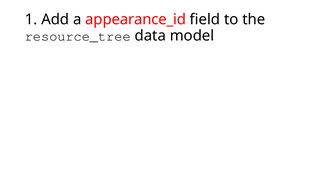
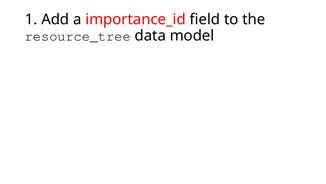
appearance_id: appearance_id -> importance_id
